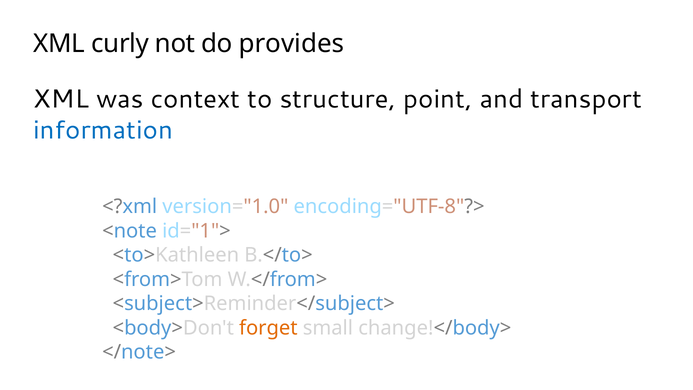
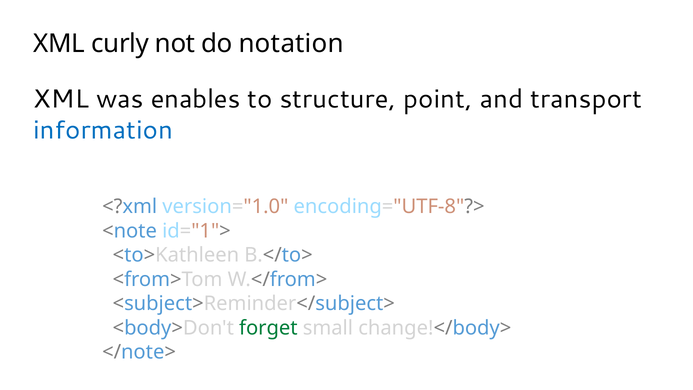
provides: provides -> notation
context: context -> enables
forget colour: orange -> green
